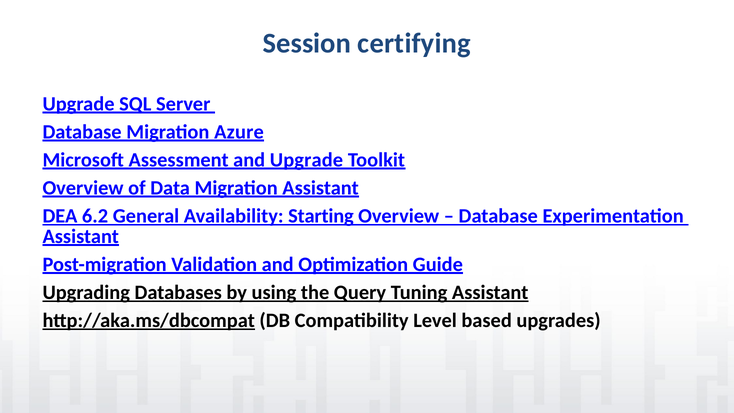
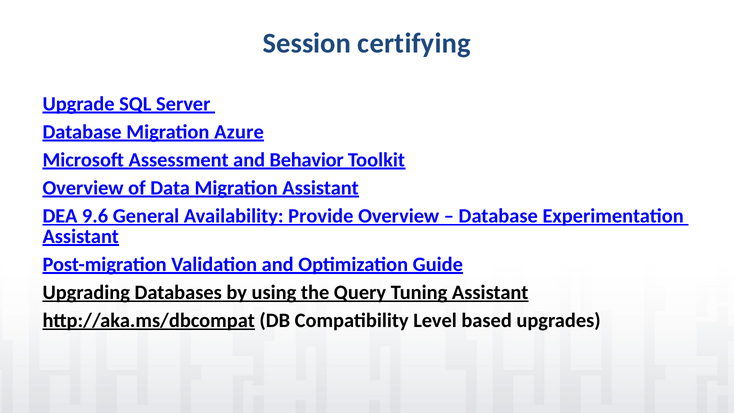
and Upgrade: Upgrade -> Behavior
6.2: 6.2 -> 9.6
Starting: Starting -> Provide
